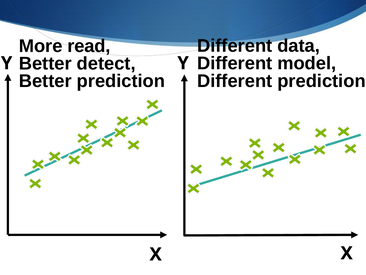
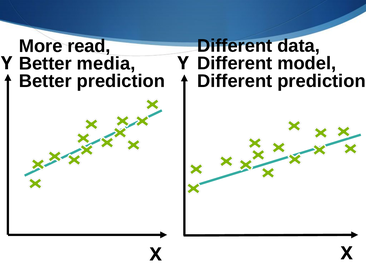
detect: detect -> media
